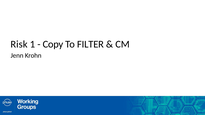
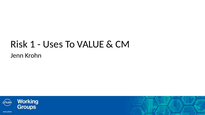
Copy: Copy -> Uses
FILTER: FILTER -> VALUE
